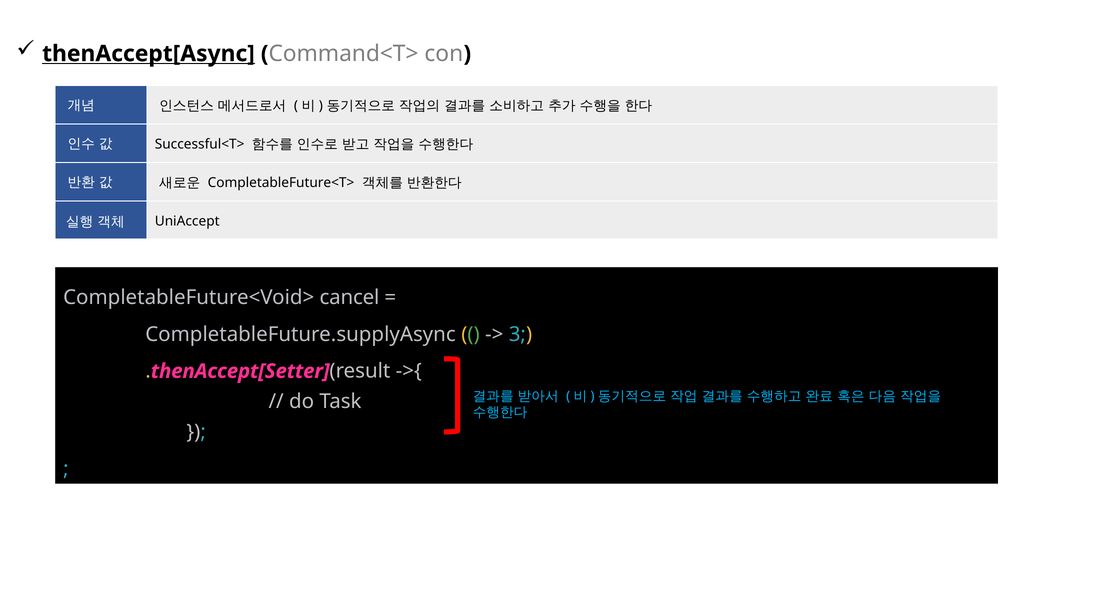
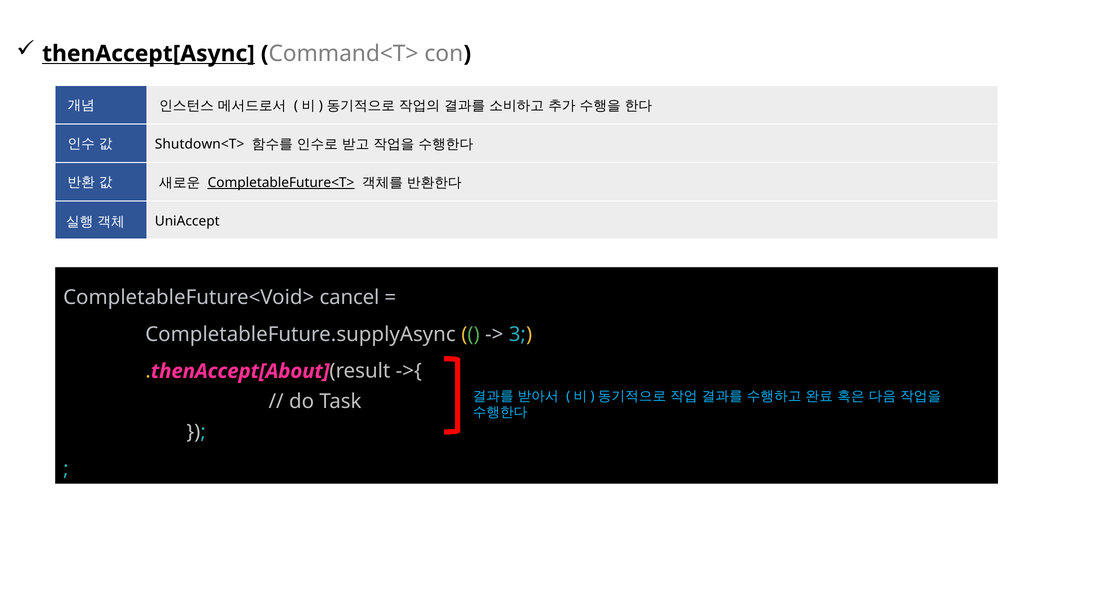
Successful<T>: Successful<T> -> Shutdown<T>
CompletableFuture<T> underline: none -> present
thenAccept[Setter: thenAccept[Setter -> thenAccept[About
